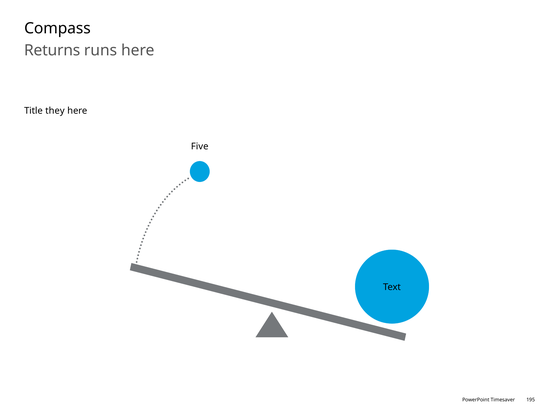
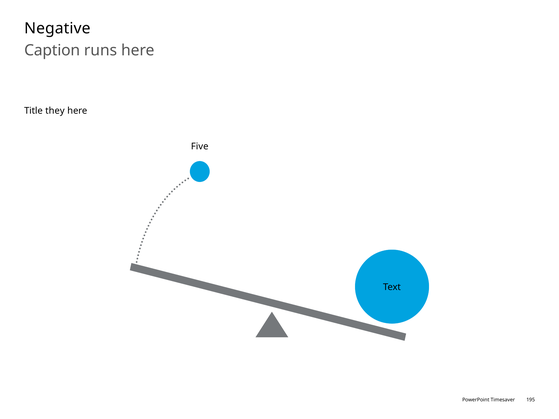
Compass: Compass -> Negative
Returns: Returns -> Caption
